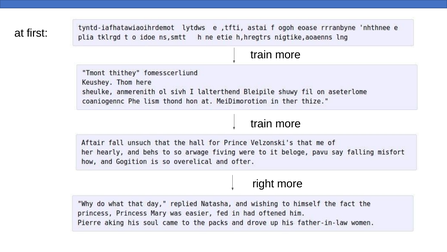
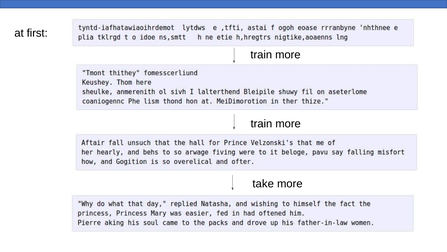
right: right -> take
